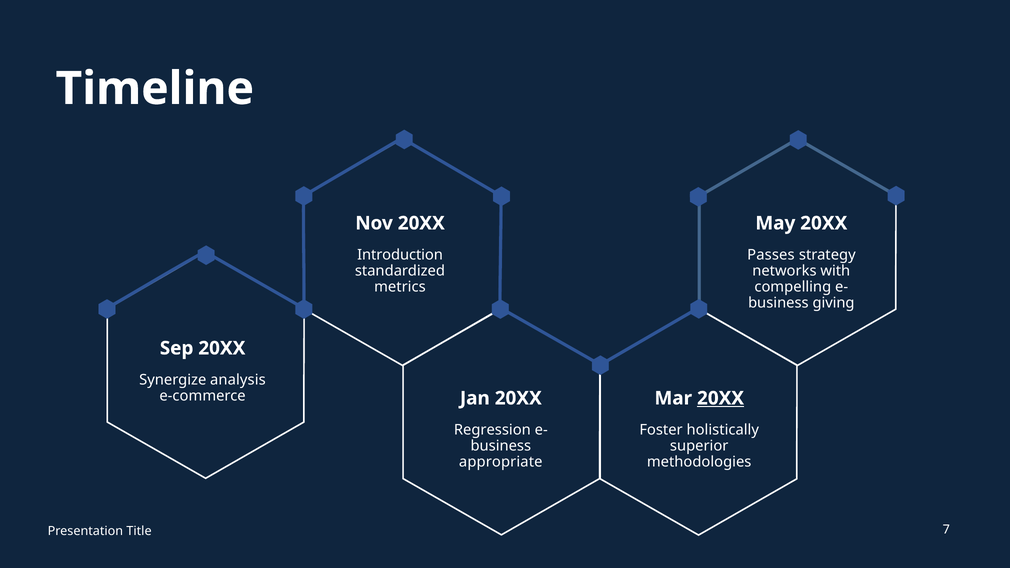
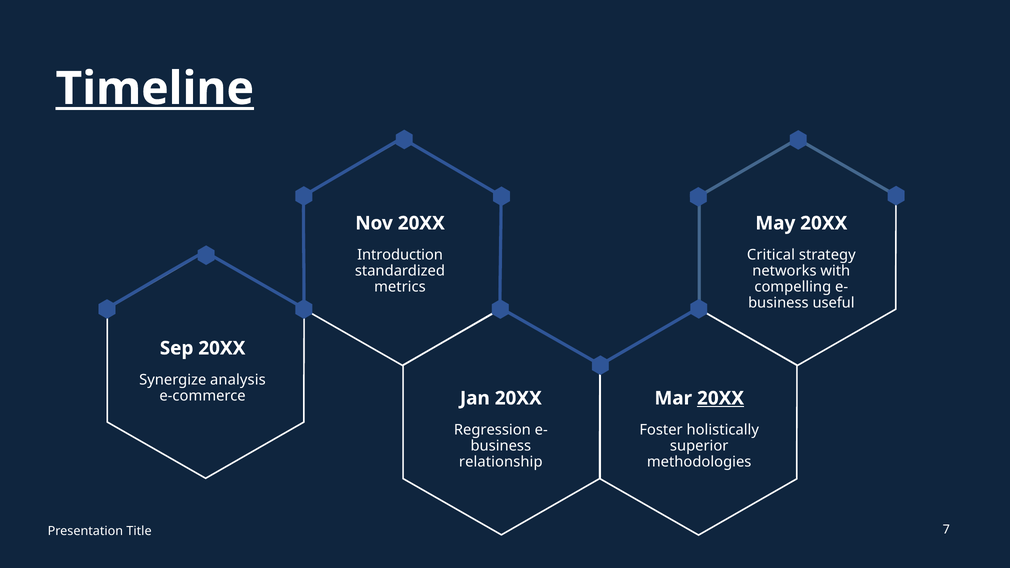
Timeline underline: none -> present
Passes: Passes -> Critical
giving: giving -> useful
appropriate: appropriate -> relationship
